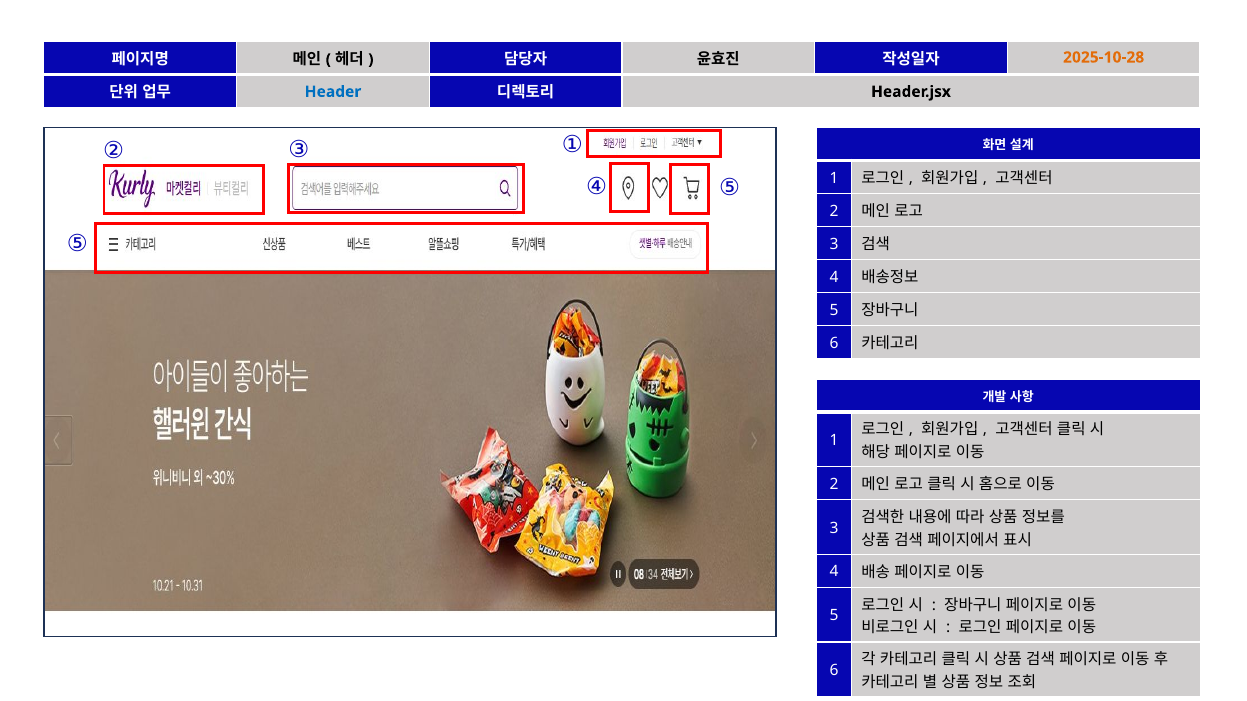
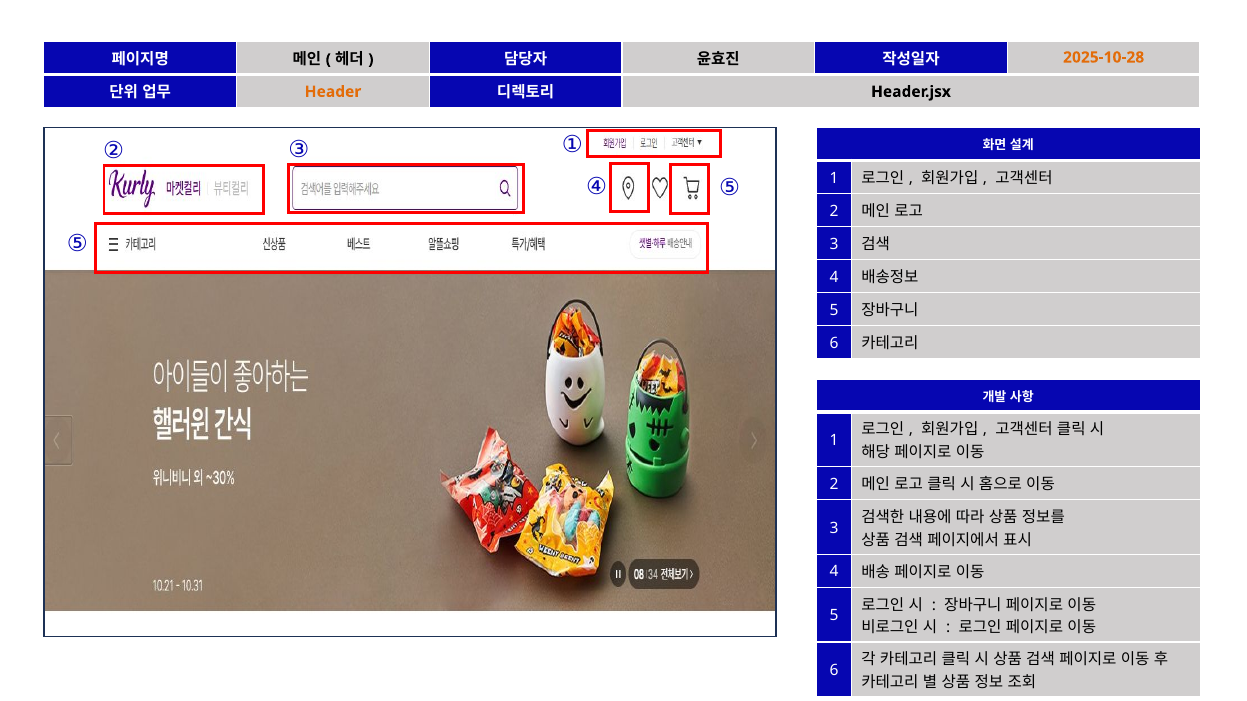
Header colour: blue -> orange
